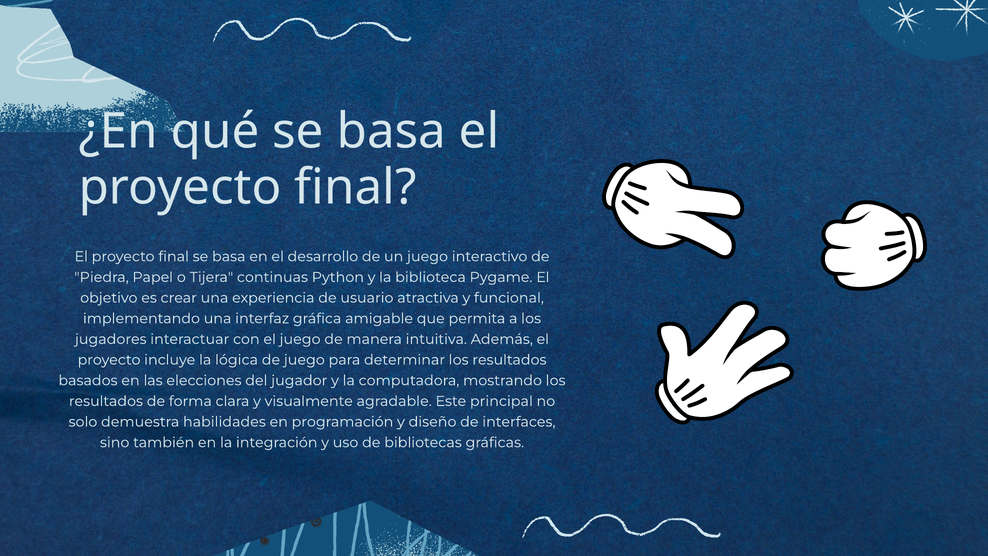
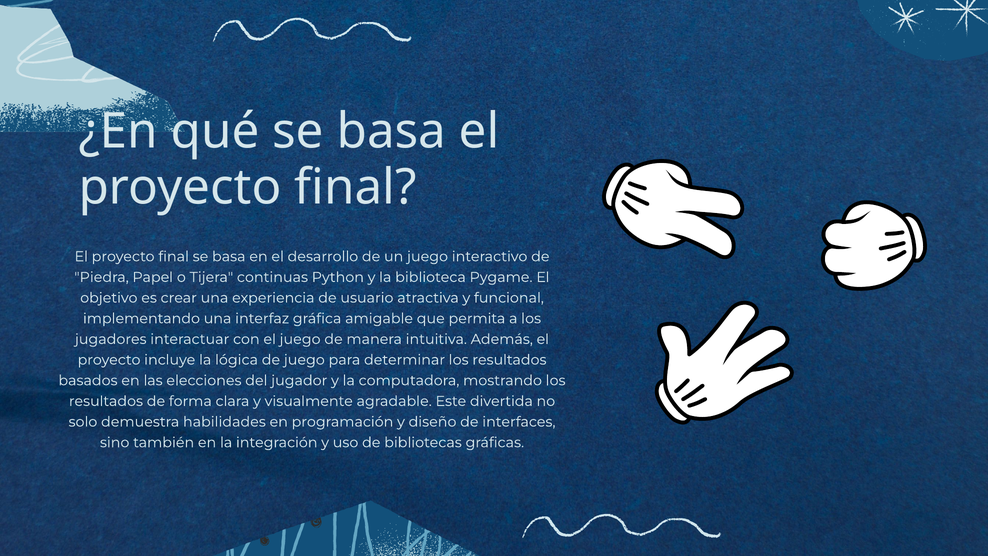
principal: principal -> divertida
